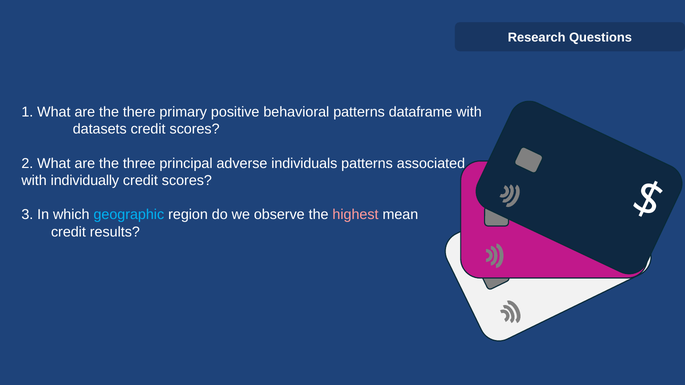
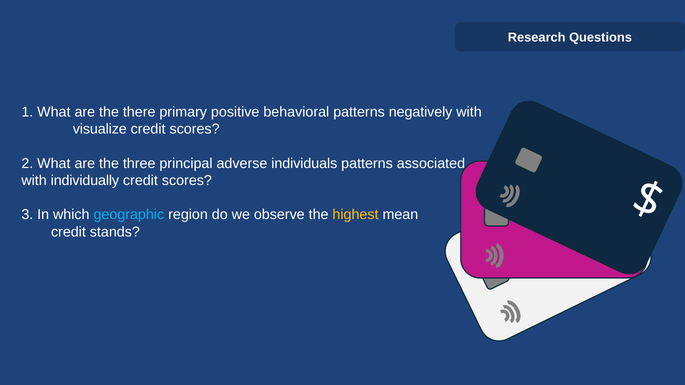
dataframe: dataframe -> negatively
datasets: datasets -> visualize
highest colour: pink -> yellow
results: results -> stands
